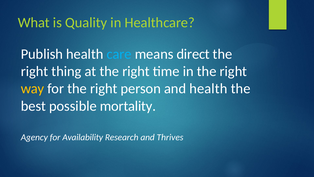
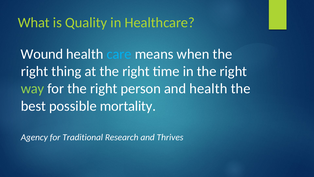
Publish: Publish -> Wound
direct: direct -> when
way colour: yellow -> light green
Availability: Availability -> Traditional
